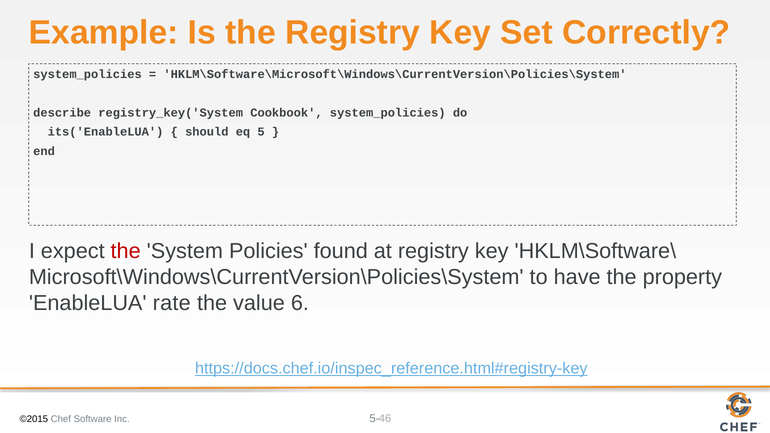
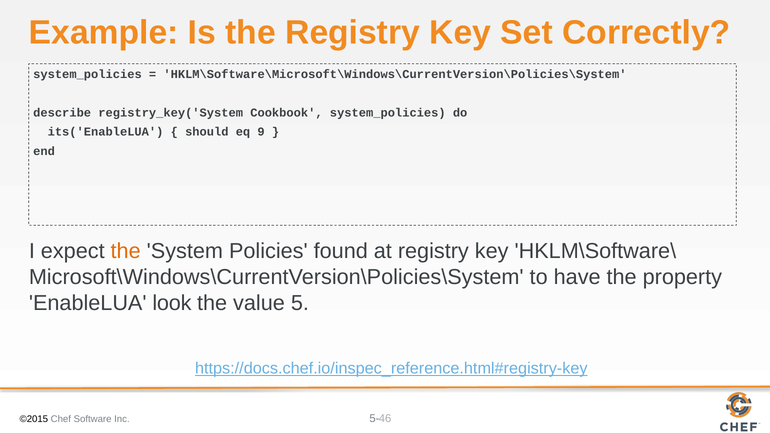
5: 5 -> 9
the at (126, 251) colour: red -> orange
rate: rate -> look
6: 6 -> 5
